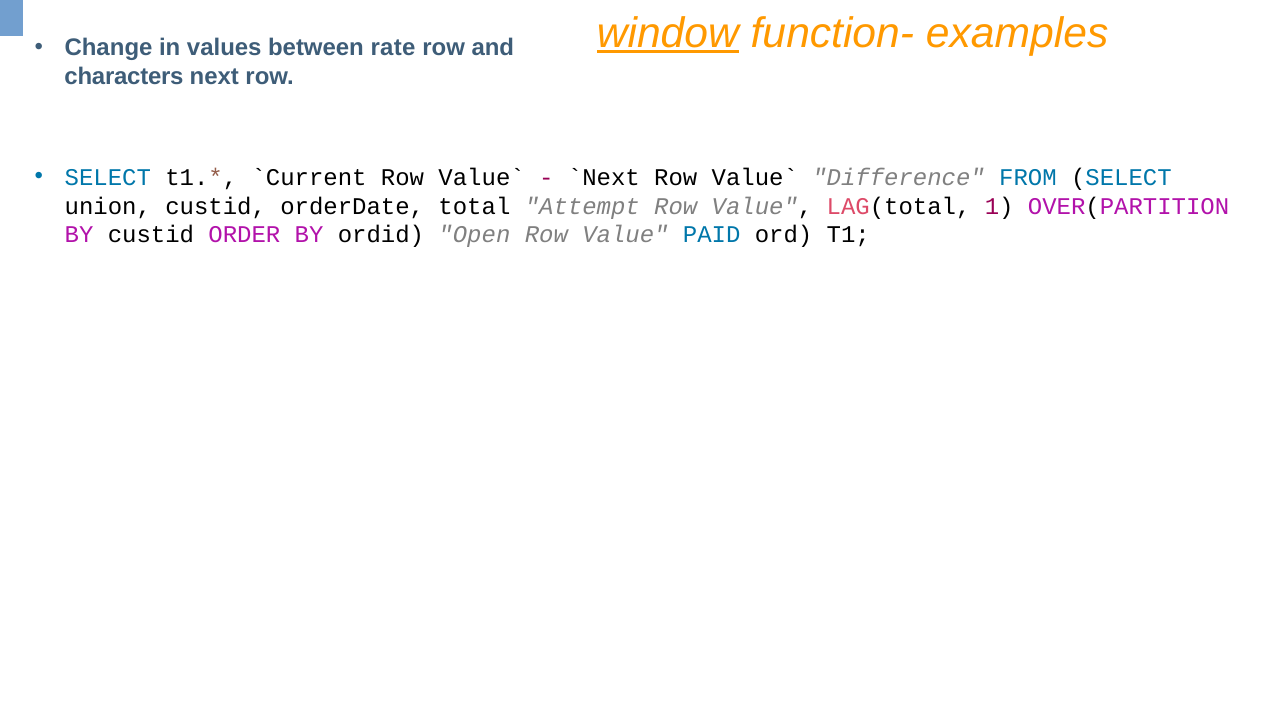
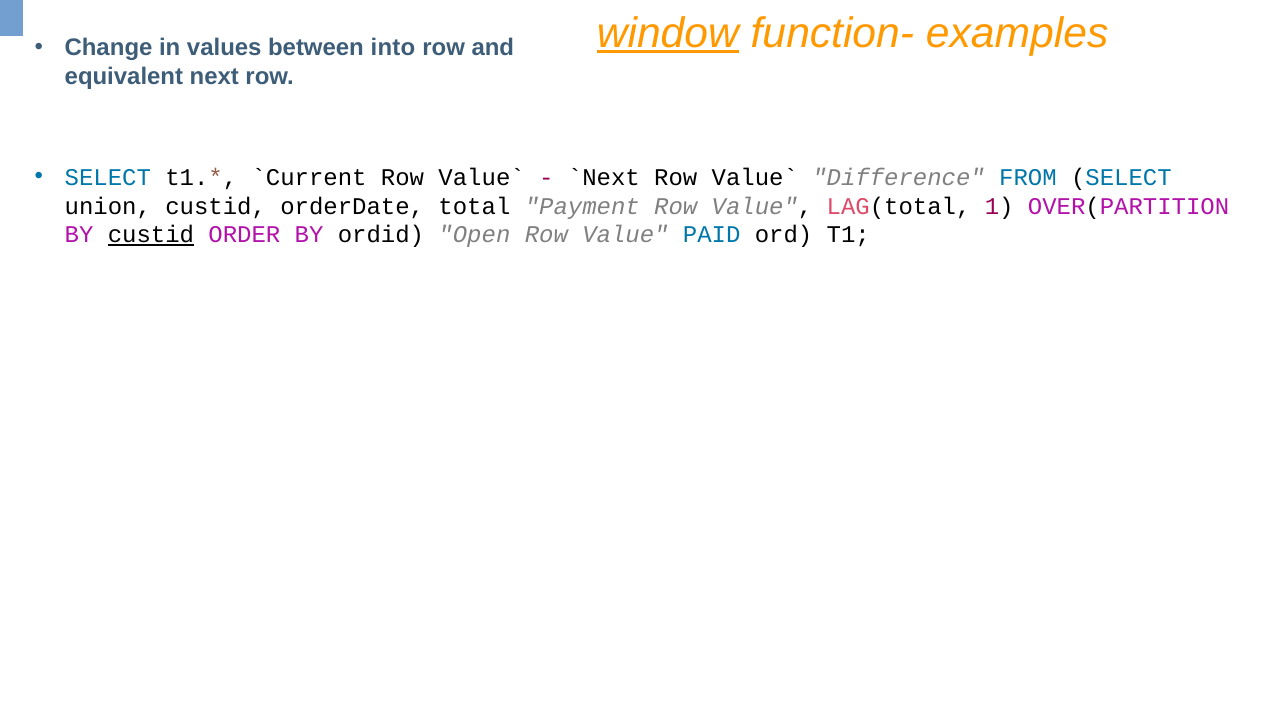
rate: rate -> into
characters: characters -> equivalent
Attempt: Attempt -> Payment
custid at (151, 235) underline: none -> present
